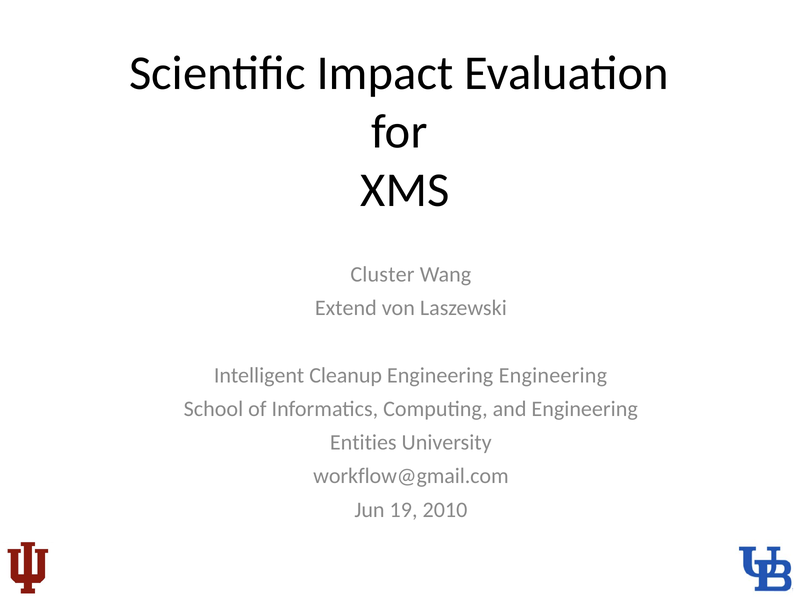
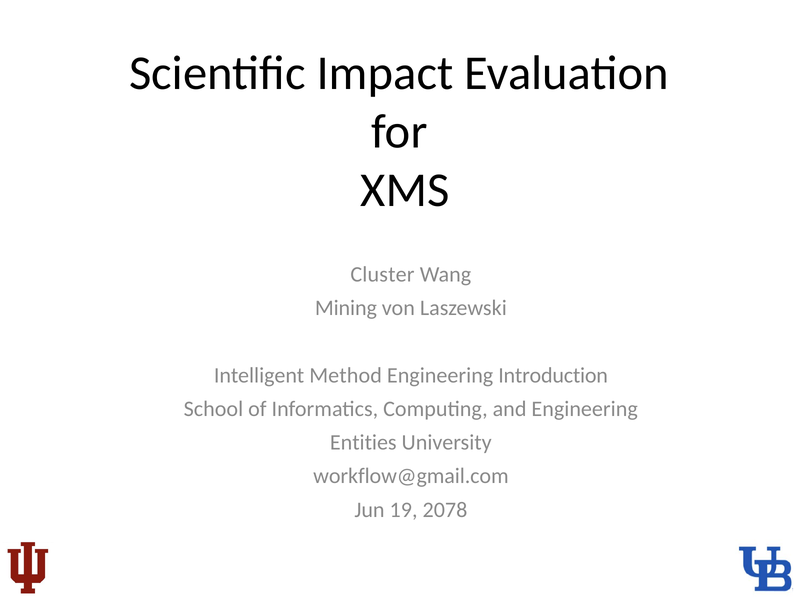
Extend: Extend -> Mining
Cleanup: Cleanup -> Method
Engineering Engineering: Engineering -> Introduction
2010: 2010 -> 2078
